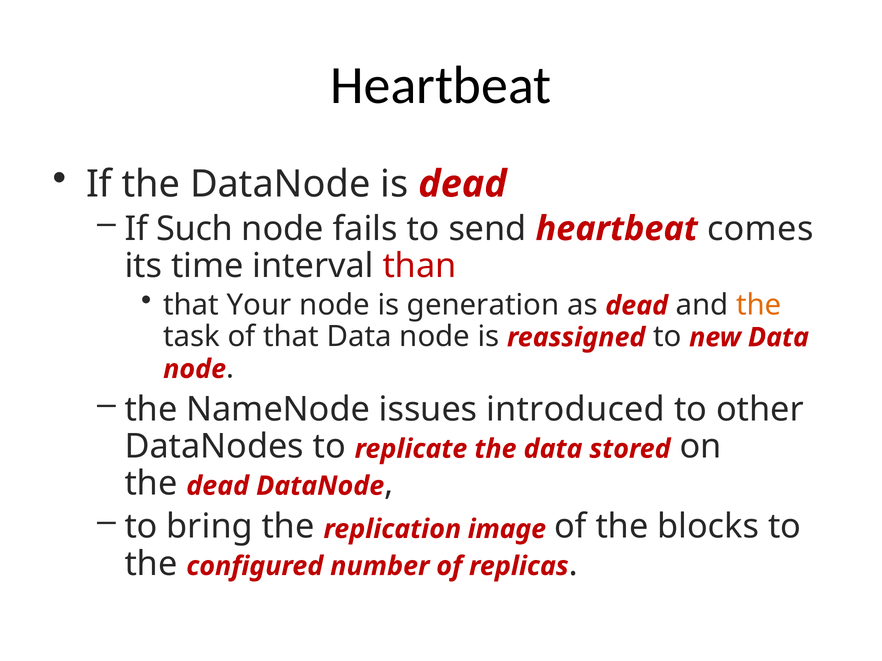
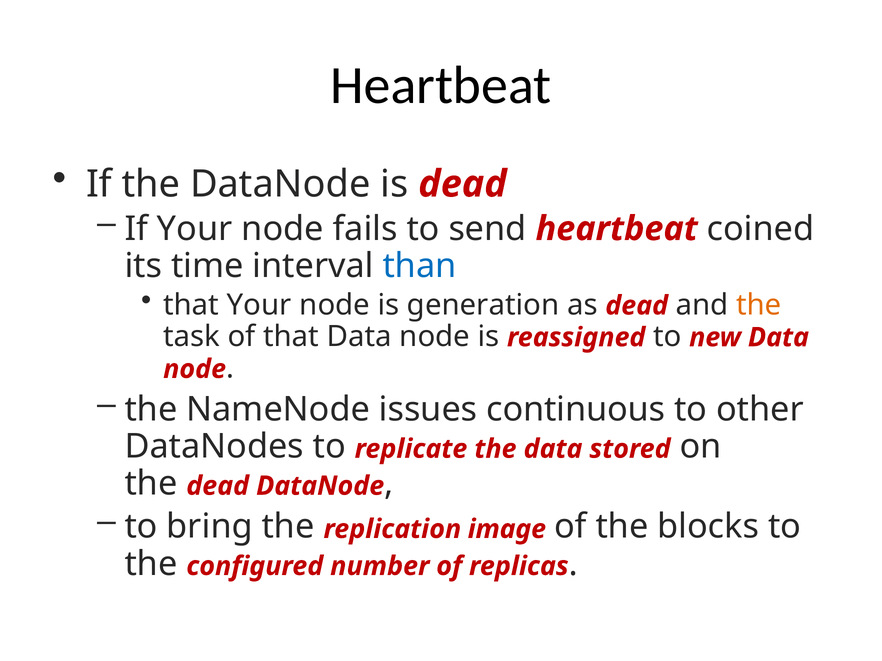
If Such: Such -> Your
comes: comes -> coined
than colour: red -> blue
introduced: introduced -> continuous
